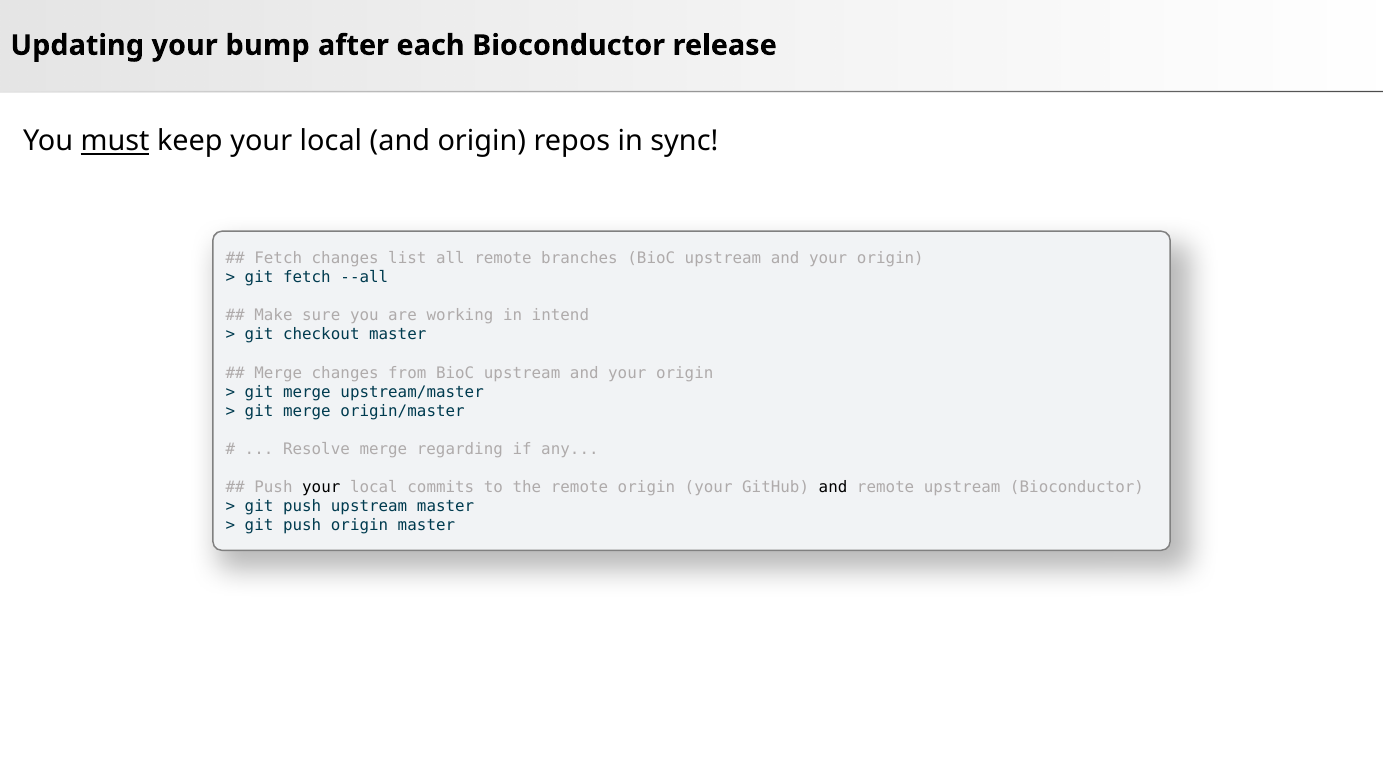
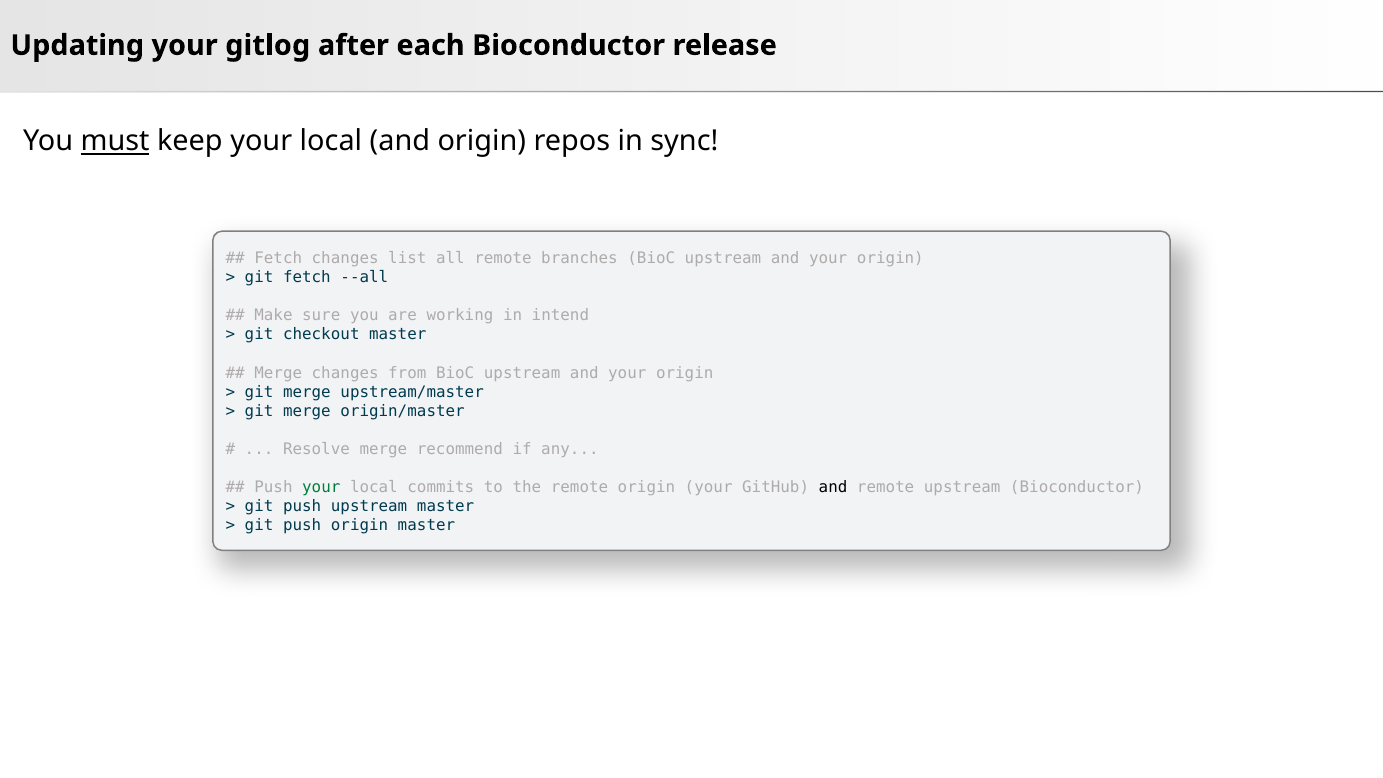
bump: bump -> gitlog
regarding: regarding -> recommend
your at (321, 487) colour: black -> green
